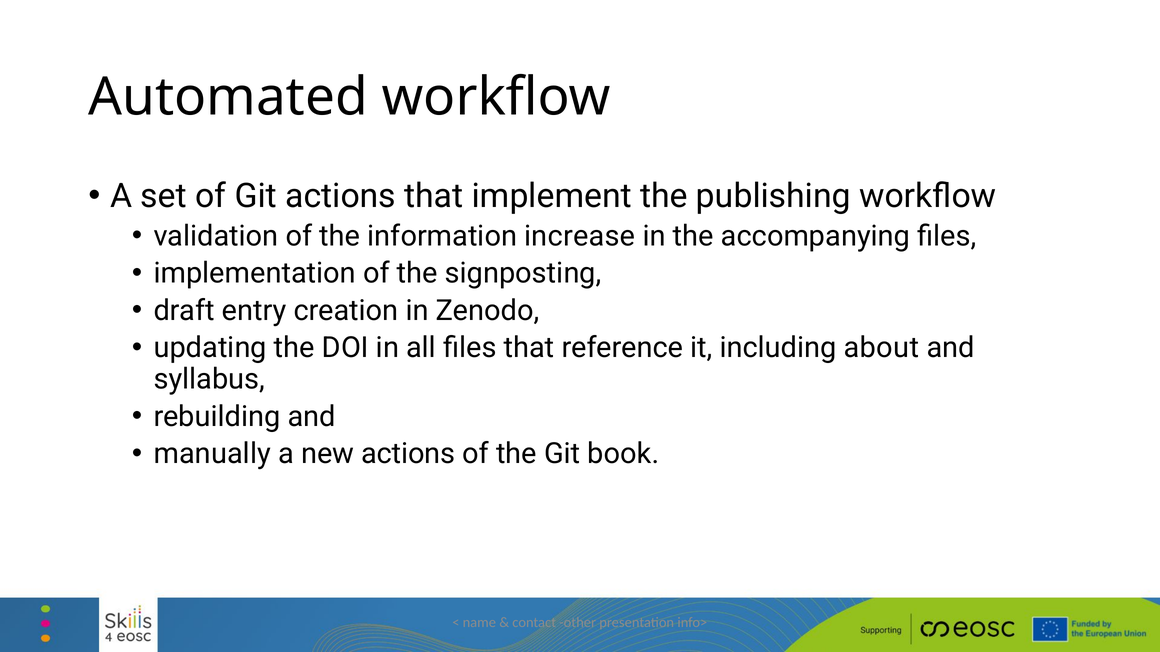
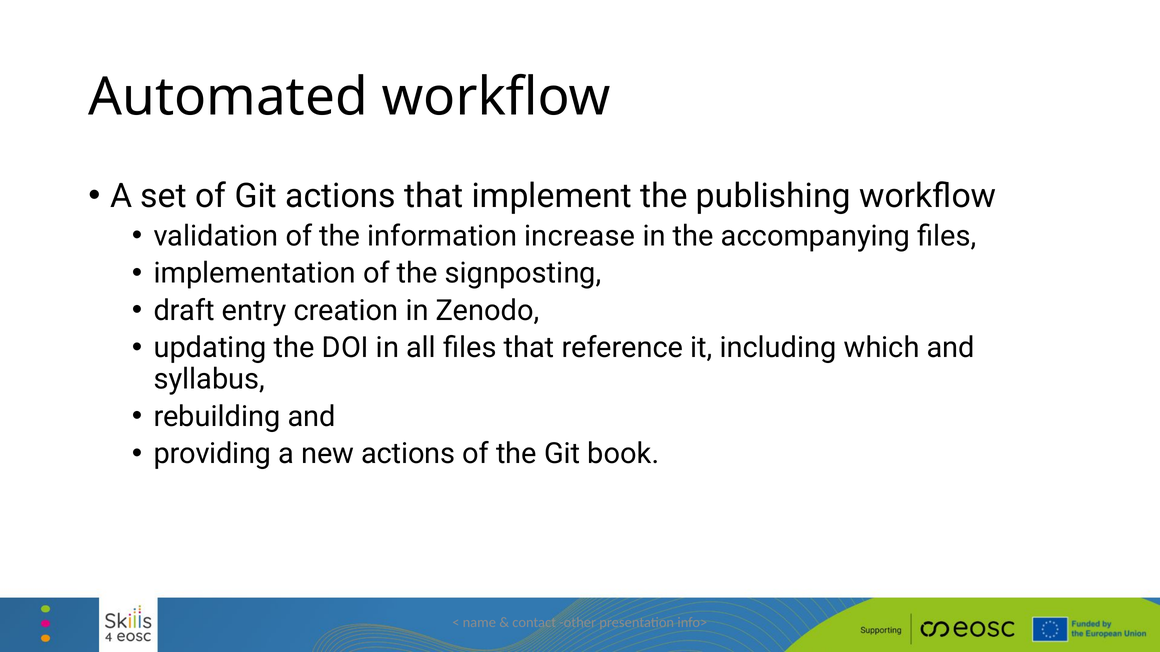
about: about -> which
manually: manually -> providing
